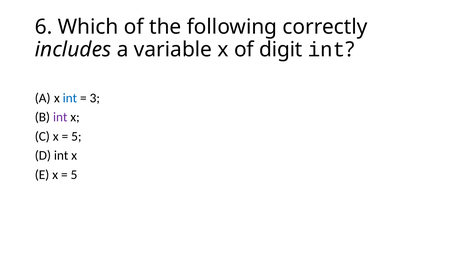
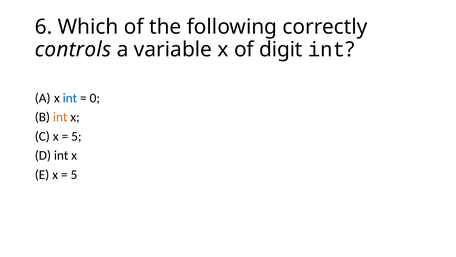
includes: includes -> controls
3: 3 -> 0
int at (60, 117) colour: purple -> orange
